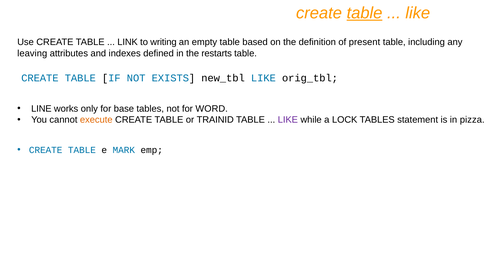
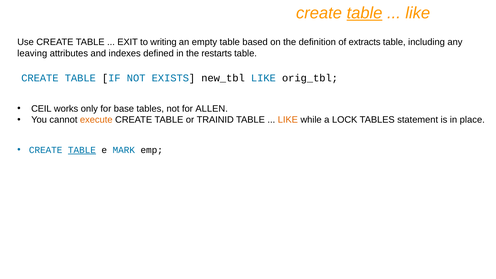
LINK: LINK -> EXIT
present: present -> extracts
LINE: LINE -> CEIL
WORD: WORD -> ALLEN
LIKE at (288, 120) colour: purple -> orange
pizza: pizza -> place
TABLE at (82, 150) underline: none -> present
